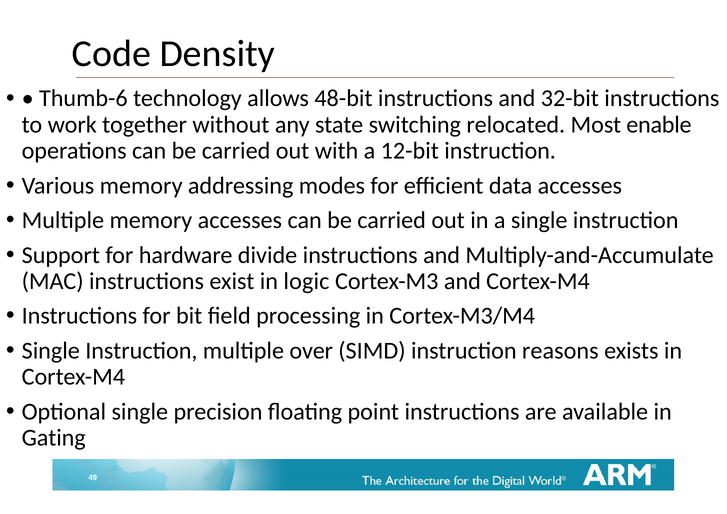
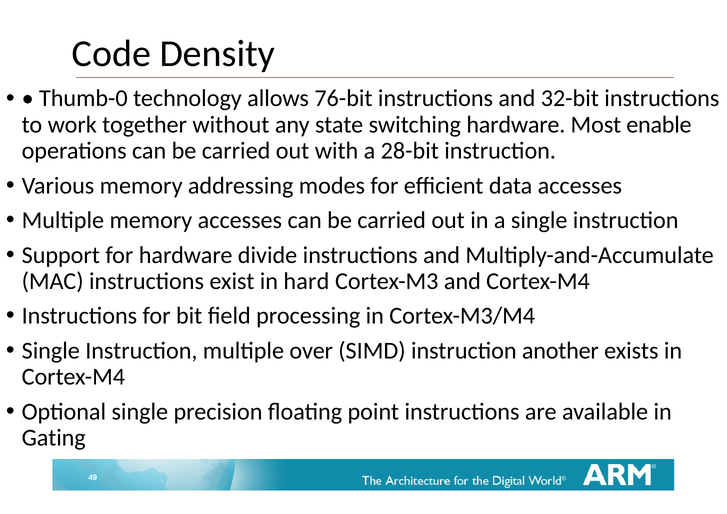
Thumb-6: Thumb-6 -> Thumb-0
48-bit: 48-bit -> 76-bit
switching relocated: relocated -> hardware
12-bit: 12-bit -> 28-bit
logic: logic -> hard
reasons: reasons -> another
